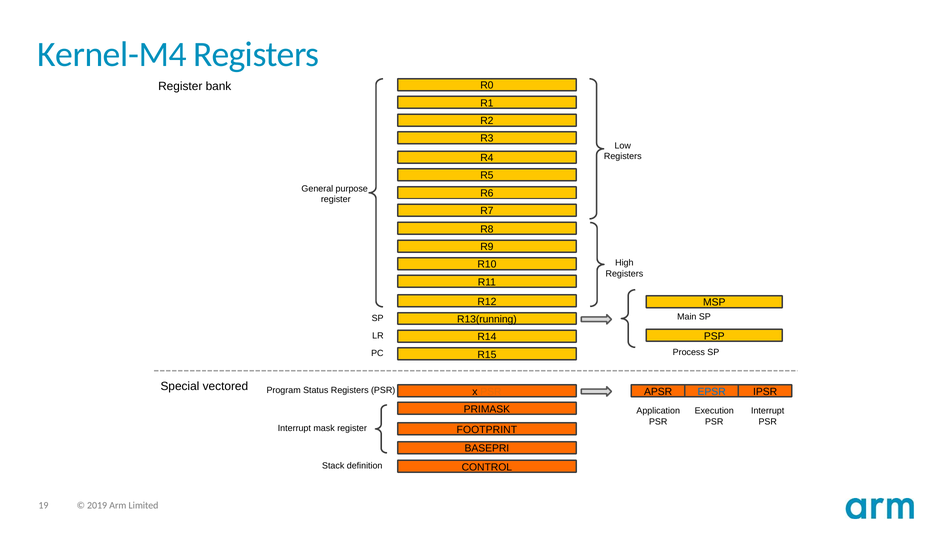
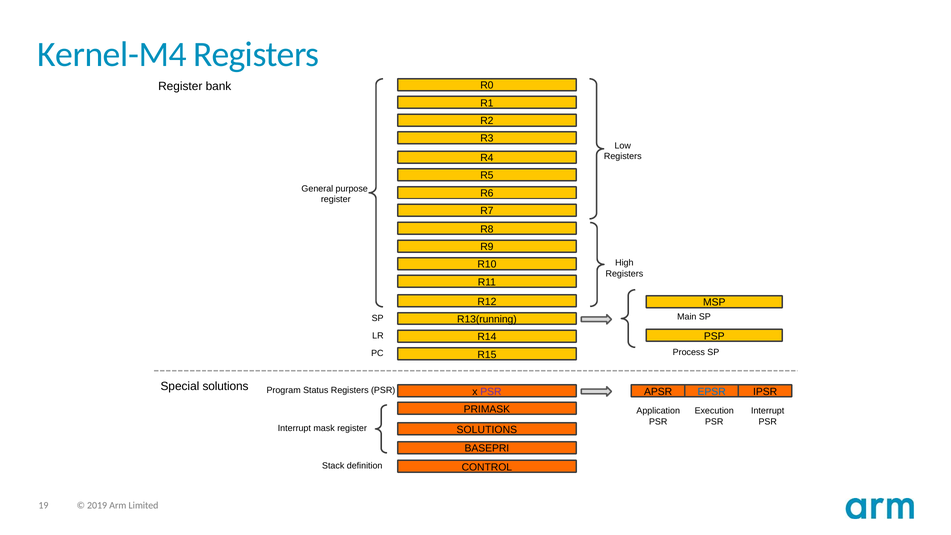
Special vectored: vectored -> solutions
PSR at (491, 392) colour: orange -> purple
FOOTPRINT at (487, 430): FOOTPRINT -> SOLUTIONS
